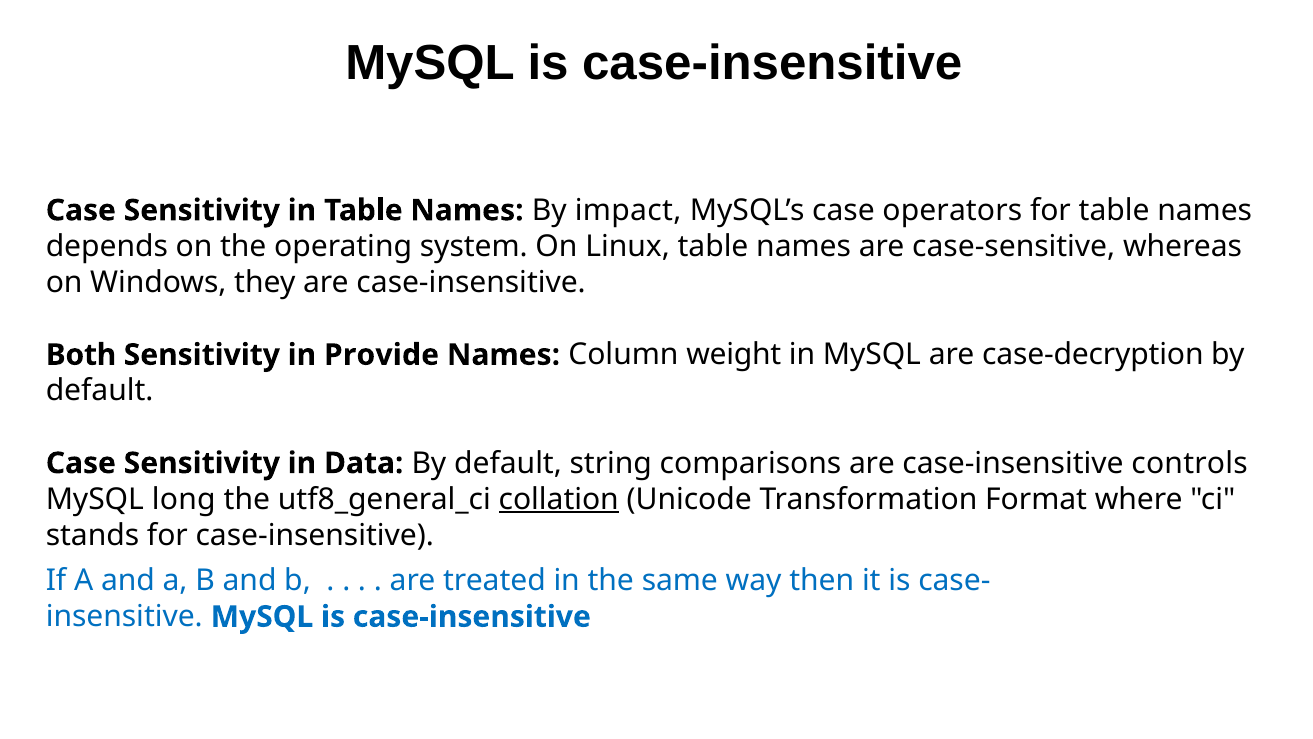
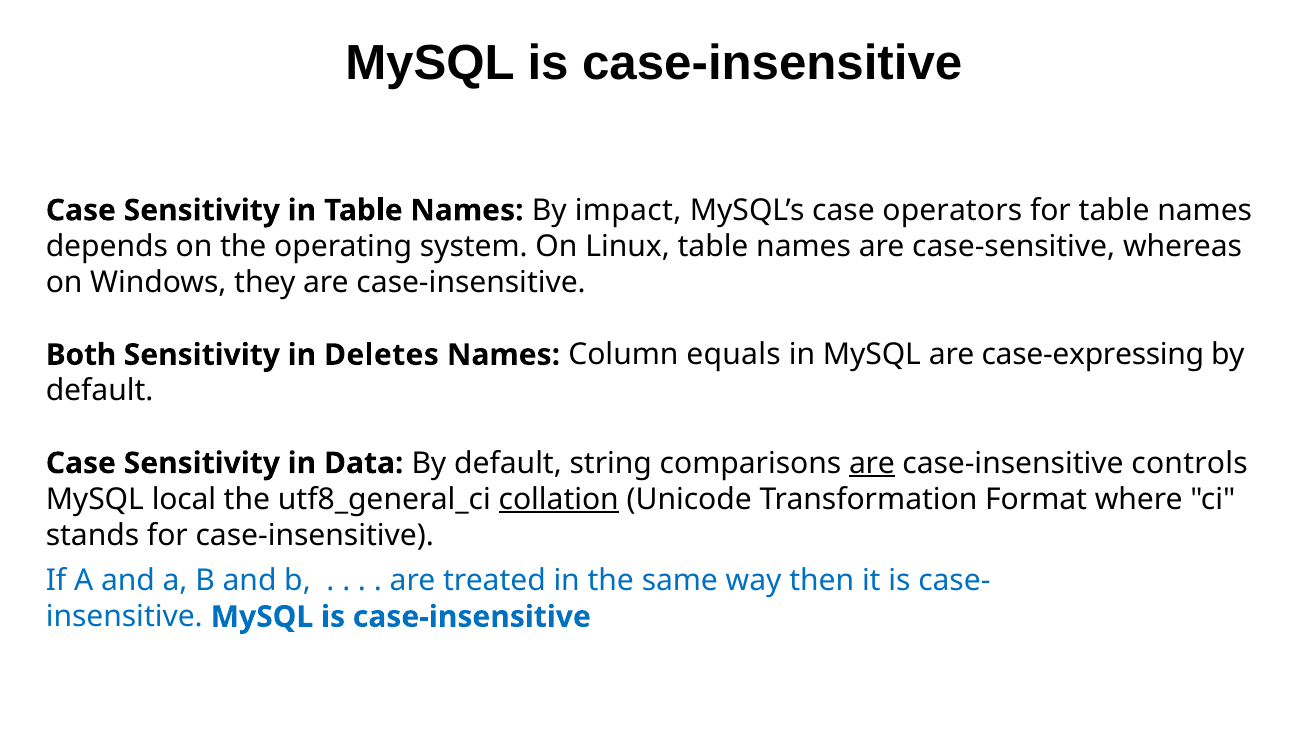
Provide: Provide -> Deletes
weight: weight -> equals
case-decryption: case-decryption -> case-expressing
are at (872, 463) underline: none -> present
long: long -> local
